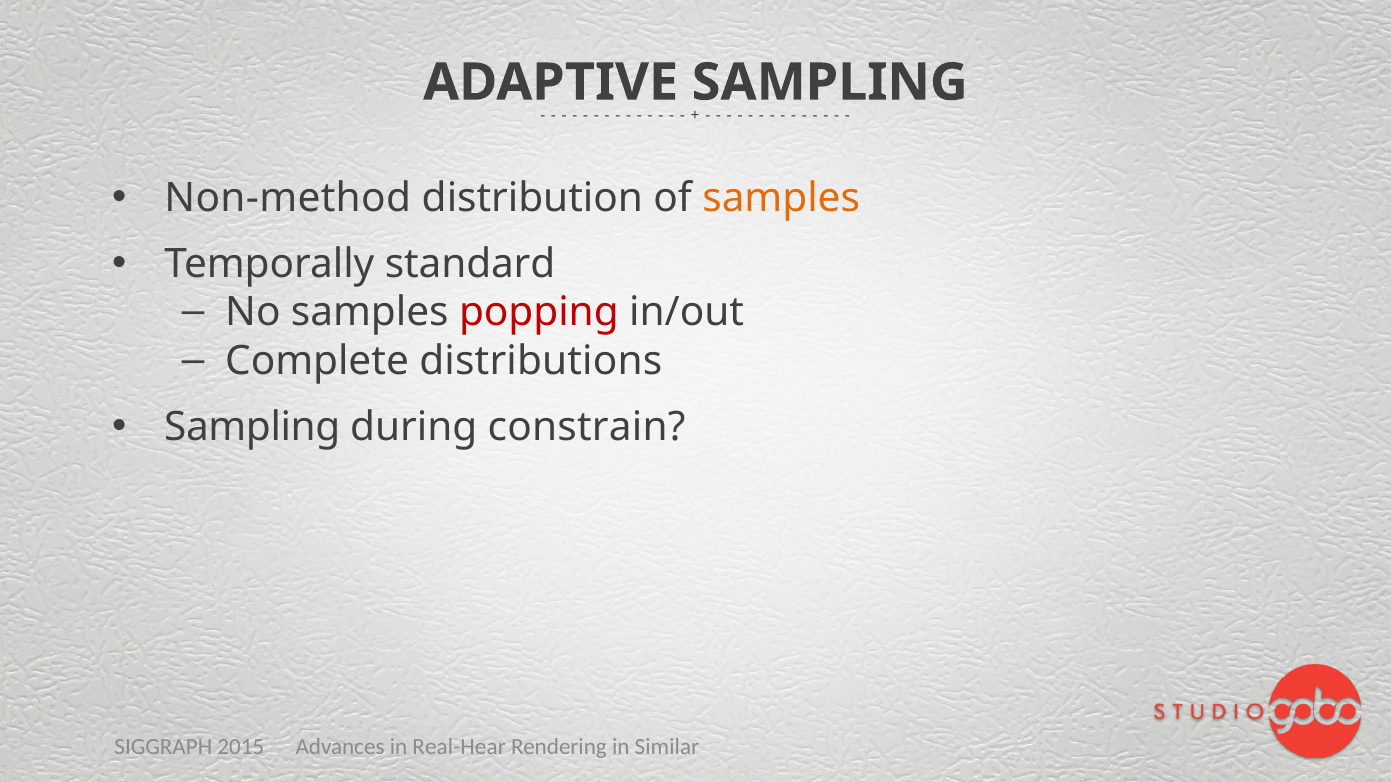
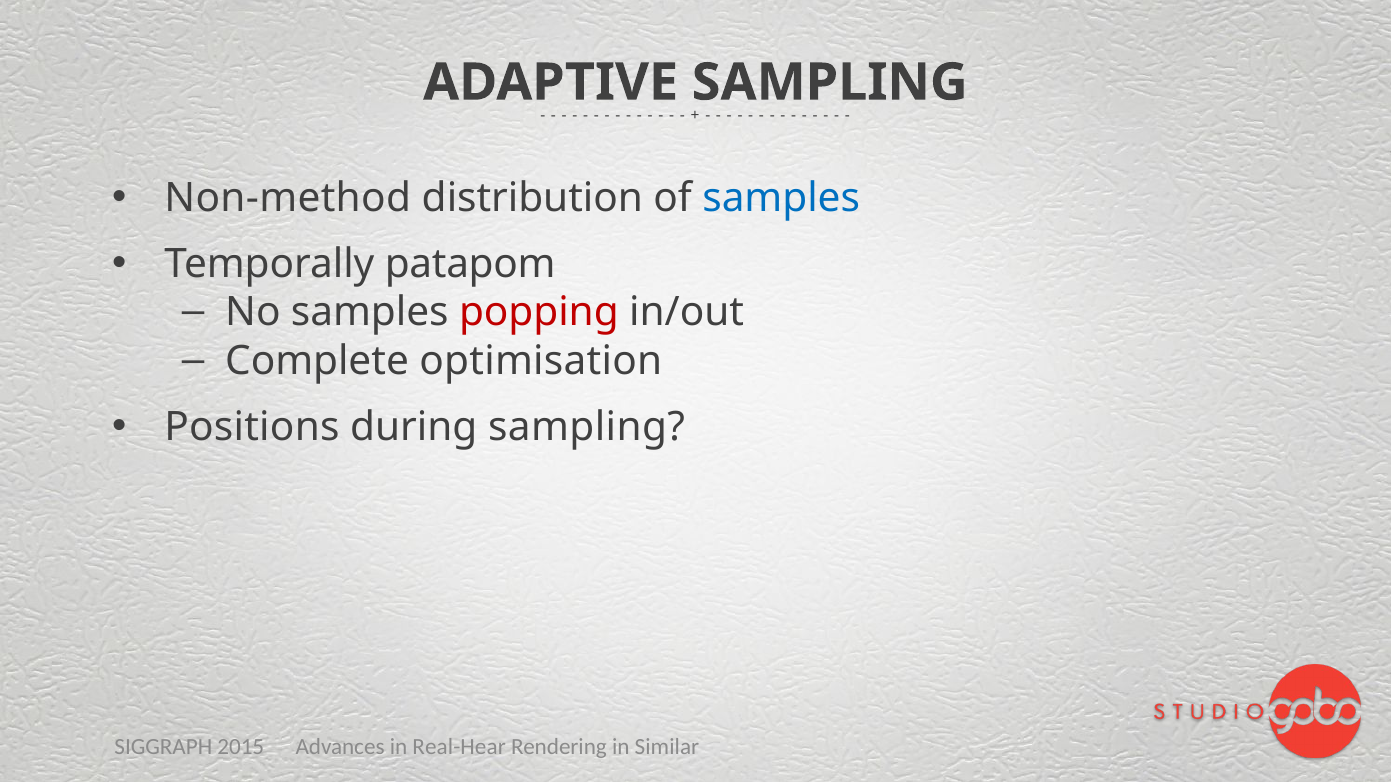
samples at (781, 198) colour: orange -> blue
standard: standard -> patapom
distributions: distributions -> optimisation
Sampling at (252, 428): Sampling -> Positions
during constrain: constrain -> sampling
